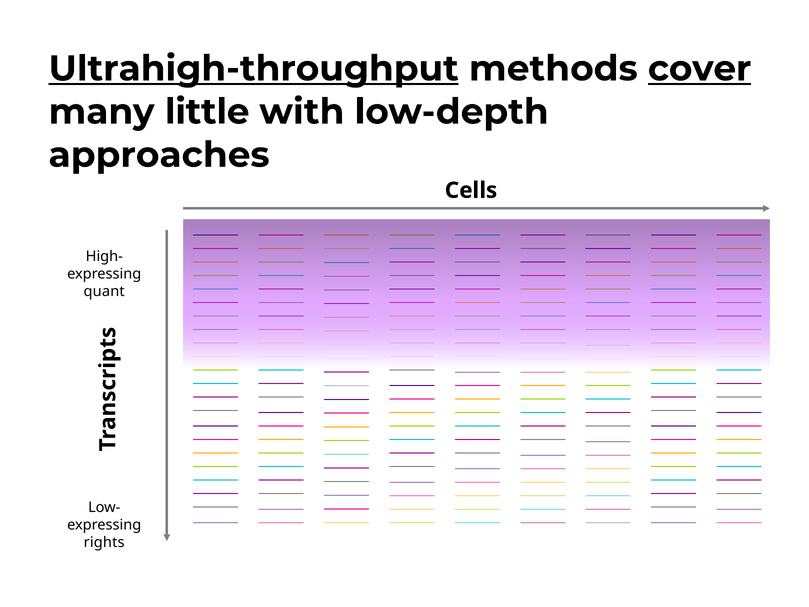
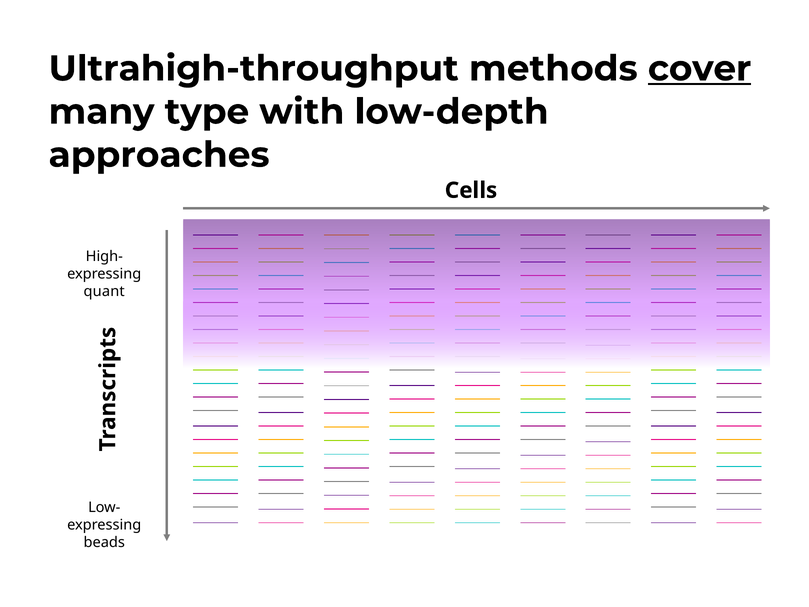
Ultrahigh-throughput underline: present -> none
little: little -> type
rights: rights -> beads
